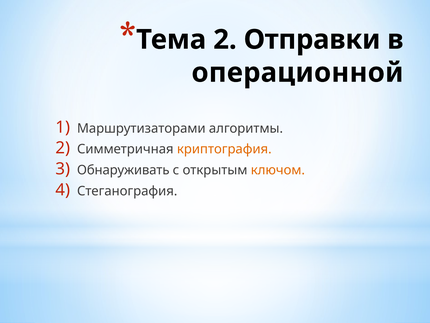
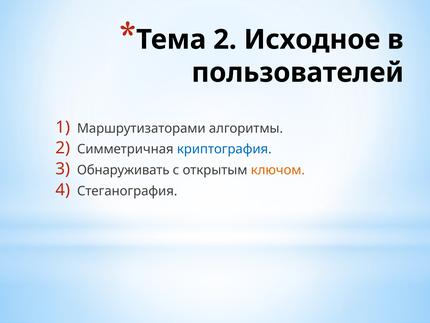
Отправки: Отправки -> Исходное
операционной: операционной -> пользователей
криптография colour: orange -> blue
